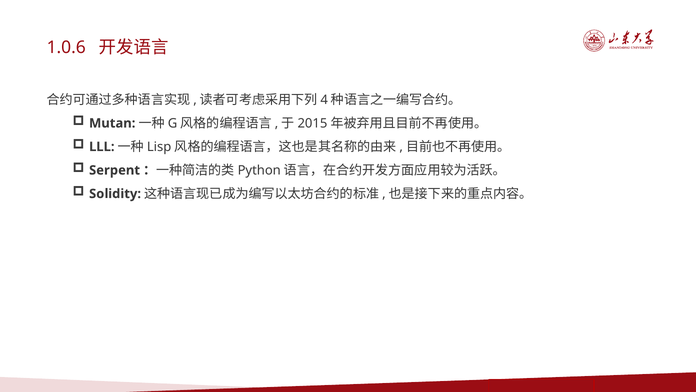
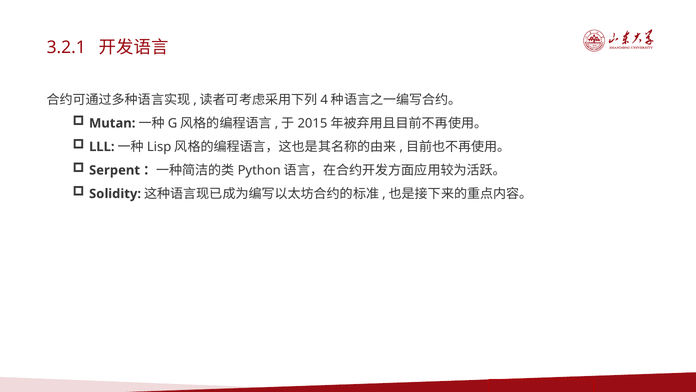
1.0.6: 1.0.6 -> 3.2.1
